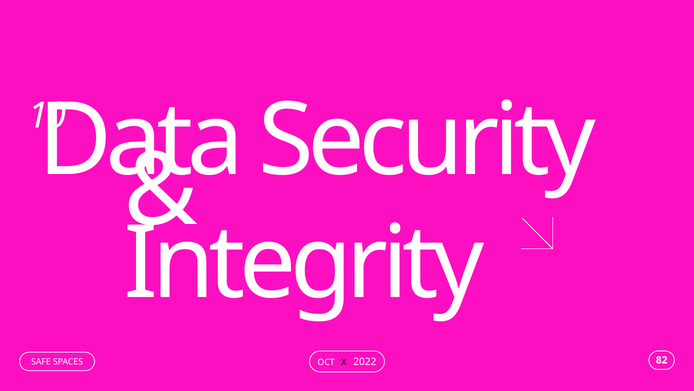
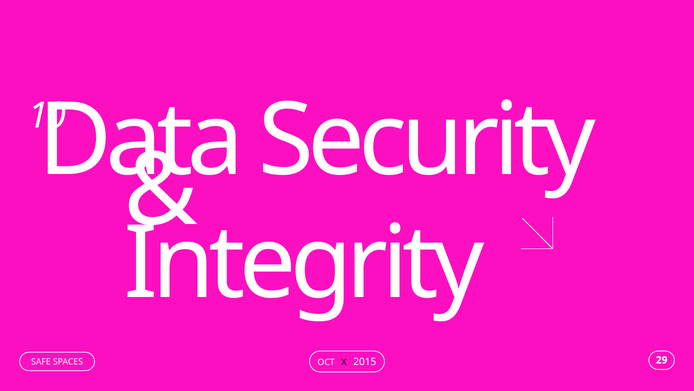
82: 82 -> 29
2022: 2022 -> 2015
